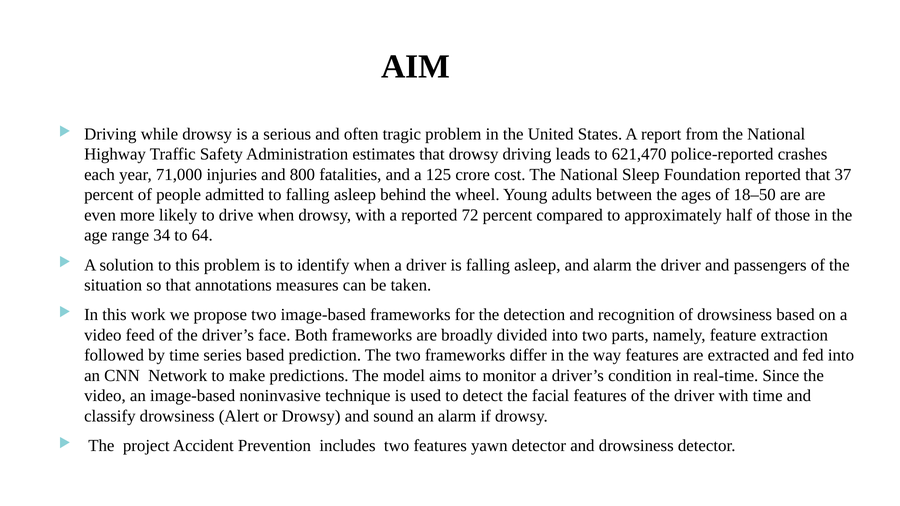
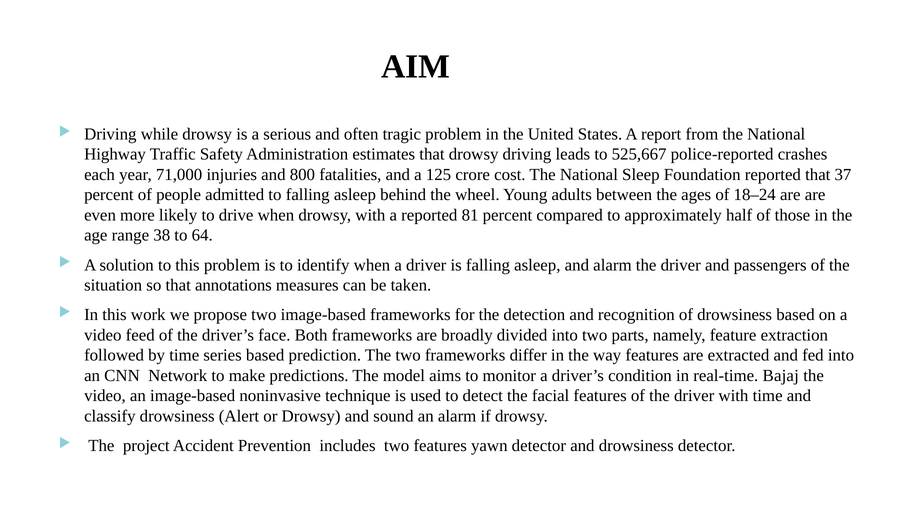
621,470: 621,470 -> 525,667
18–50: 18–50 -> 18–24
72: 72 -> 81
34: 34 -> 38
Since: Since -> Bajaj
